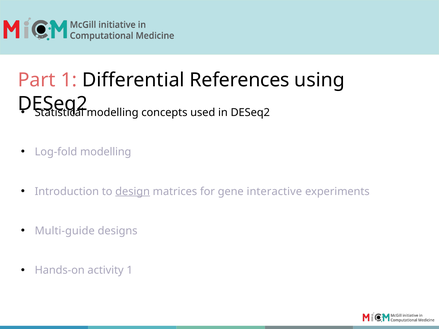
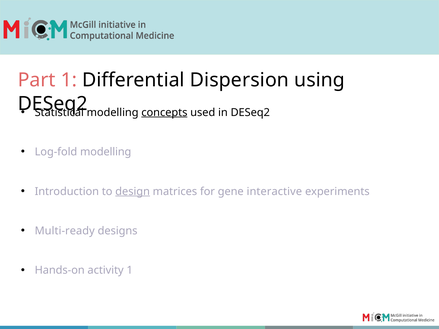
References: References -> Dispersion
concepts underline: none -> present
Multi-guide: Multi-guide -> Multi-ready
